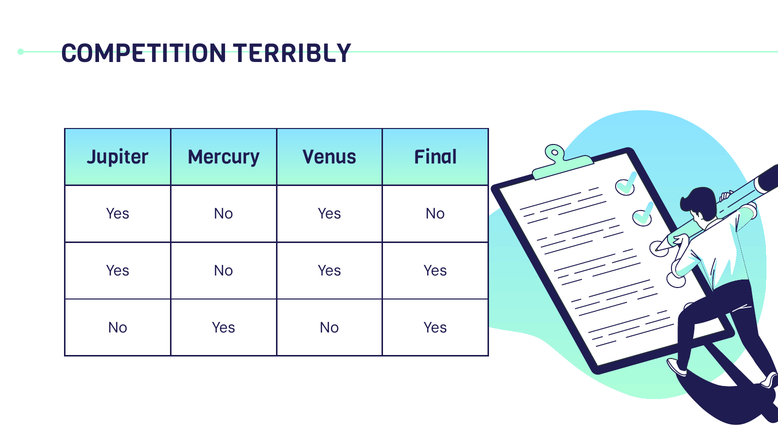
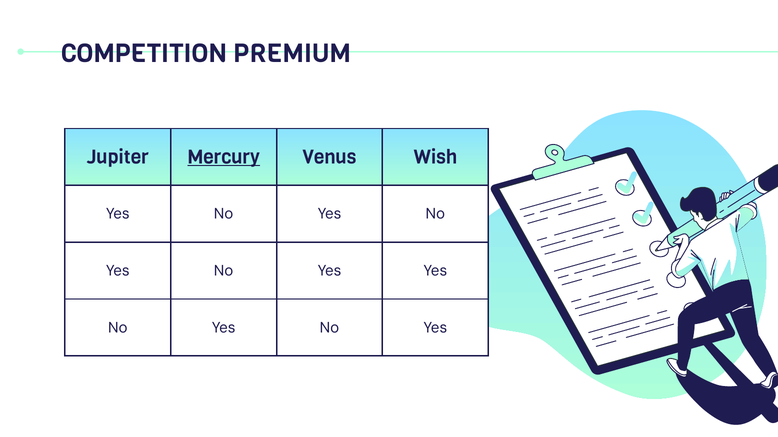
TERRIBLY: TERRIBLY -> PREMIUM
Mercury underline: none -> present
Final: Final -> Wish
